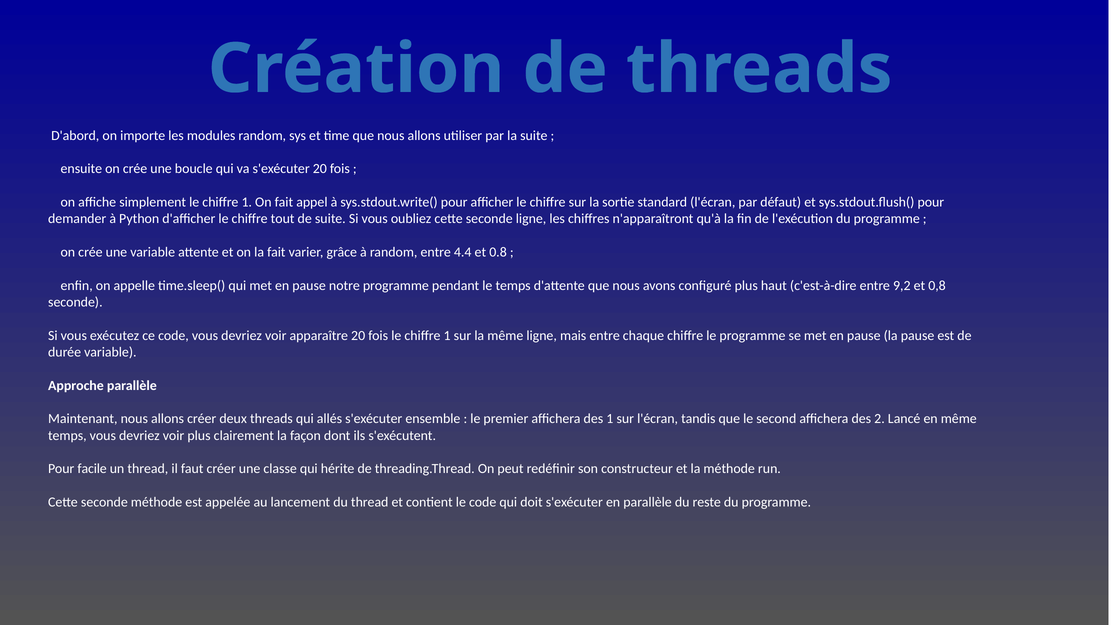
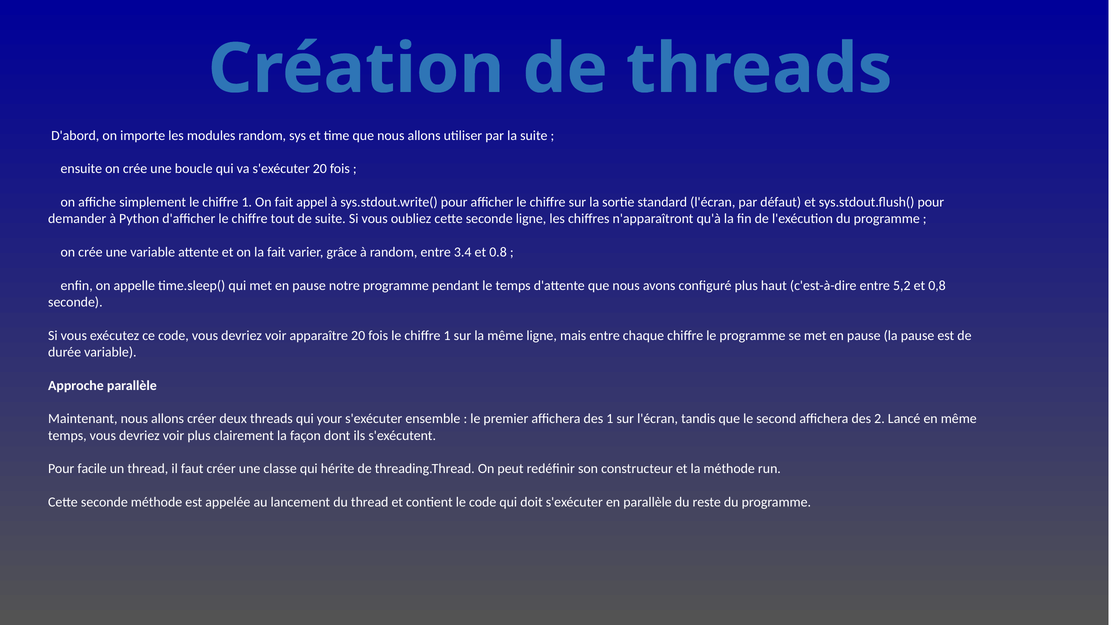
4.4: 4.4 -> 3.4
9,2: 9,2 -> 5,2
allés: allés -> your
